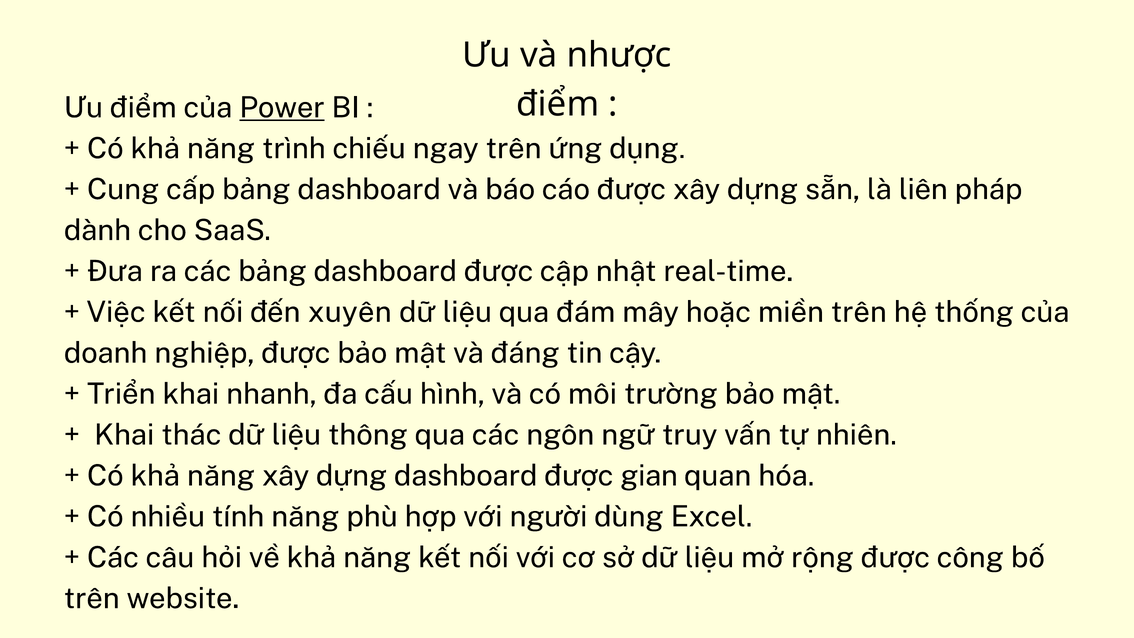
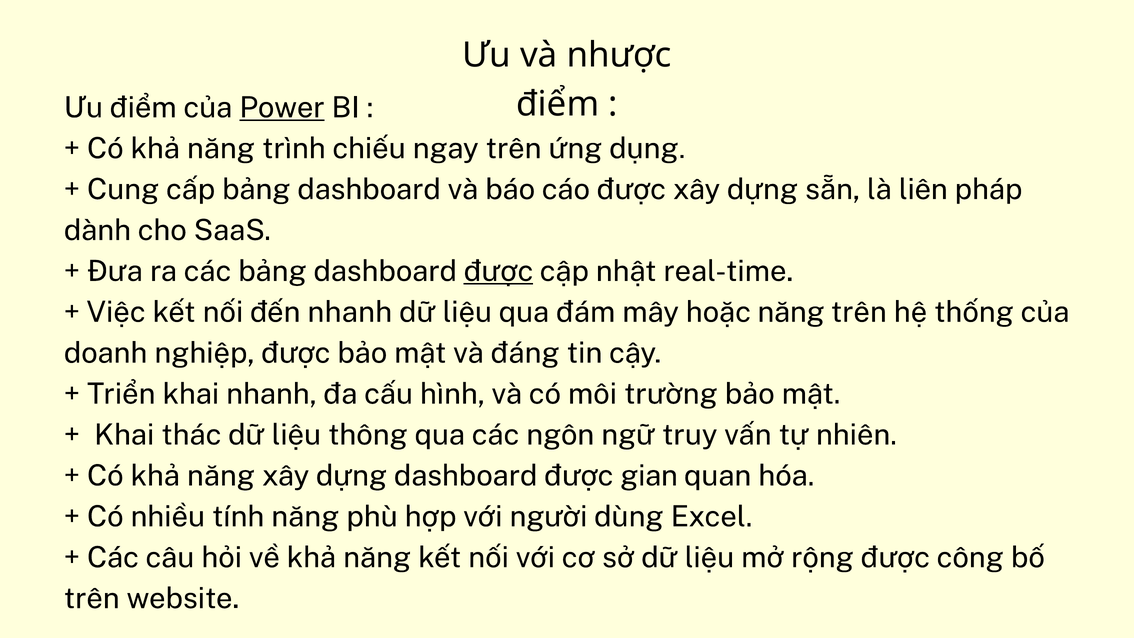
được at (499, 271) underline: none -> present
đến xuyên: xuyên -> nhanh
hoặc miền: miền -> năng
